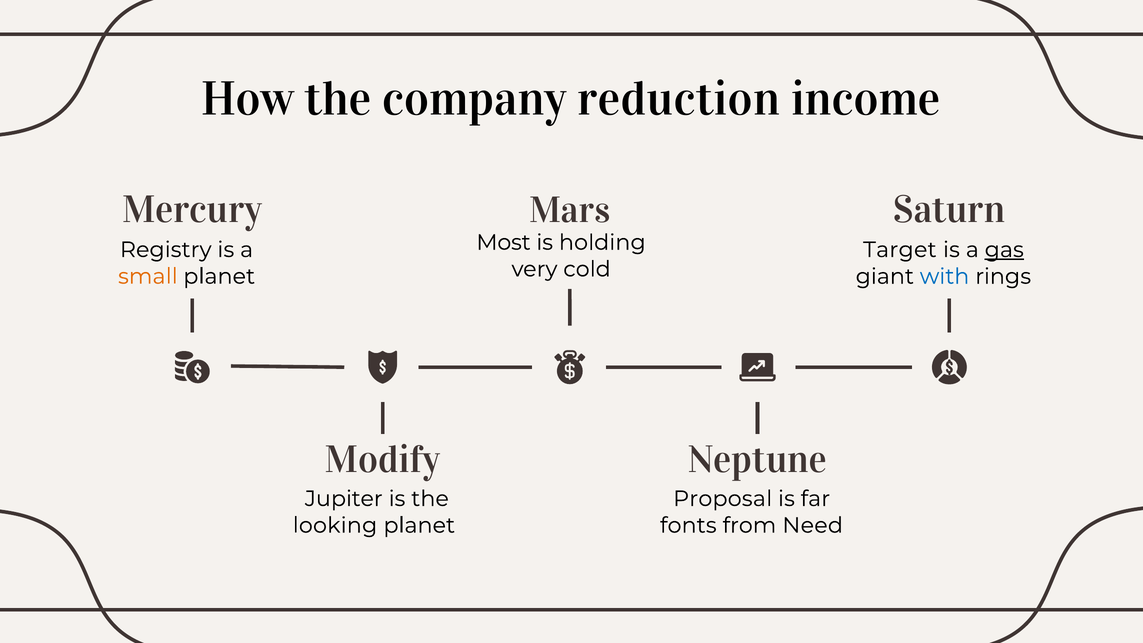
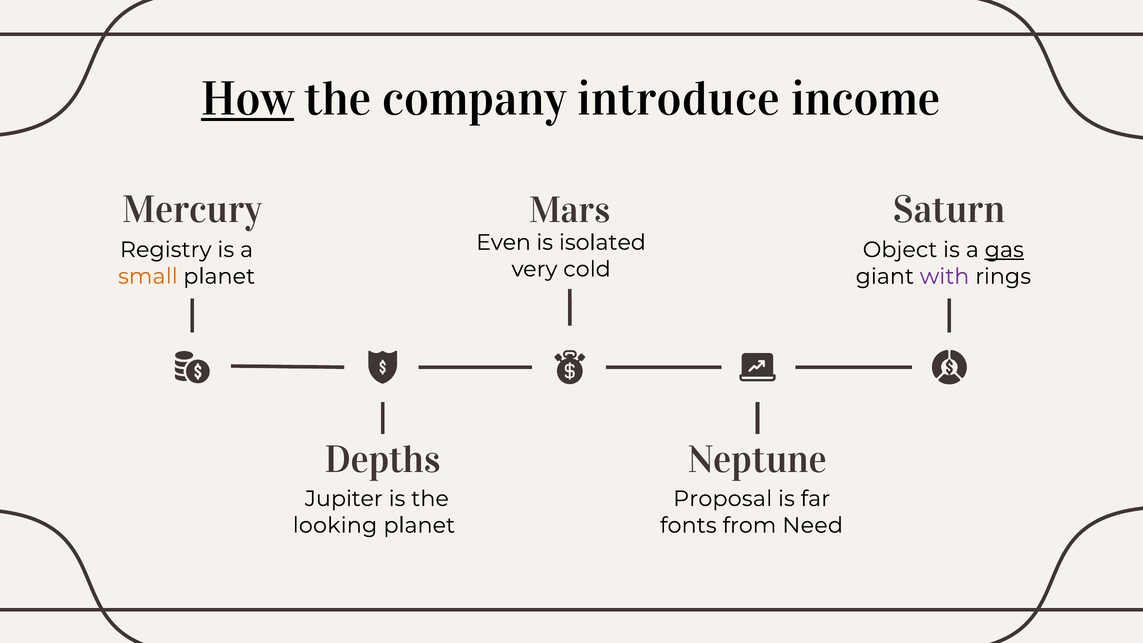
How underline: none -> present
reduction: reduction -> introduce
Most: Most -> Even
holding: holding -> isolated
Target: Target -> Object
with colour: blue -> purple
Modify: Modify -> Depths
